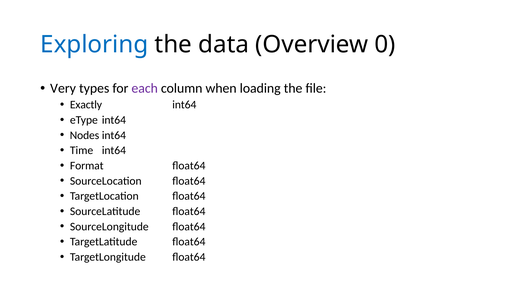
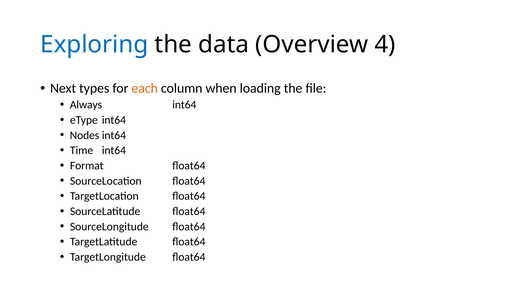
0: 0 -> 4
Very: Very -> Next
each colour: purple -> orange
Exactly: Exactly -> Always
